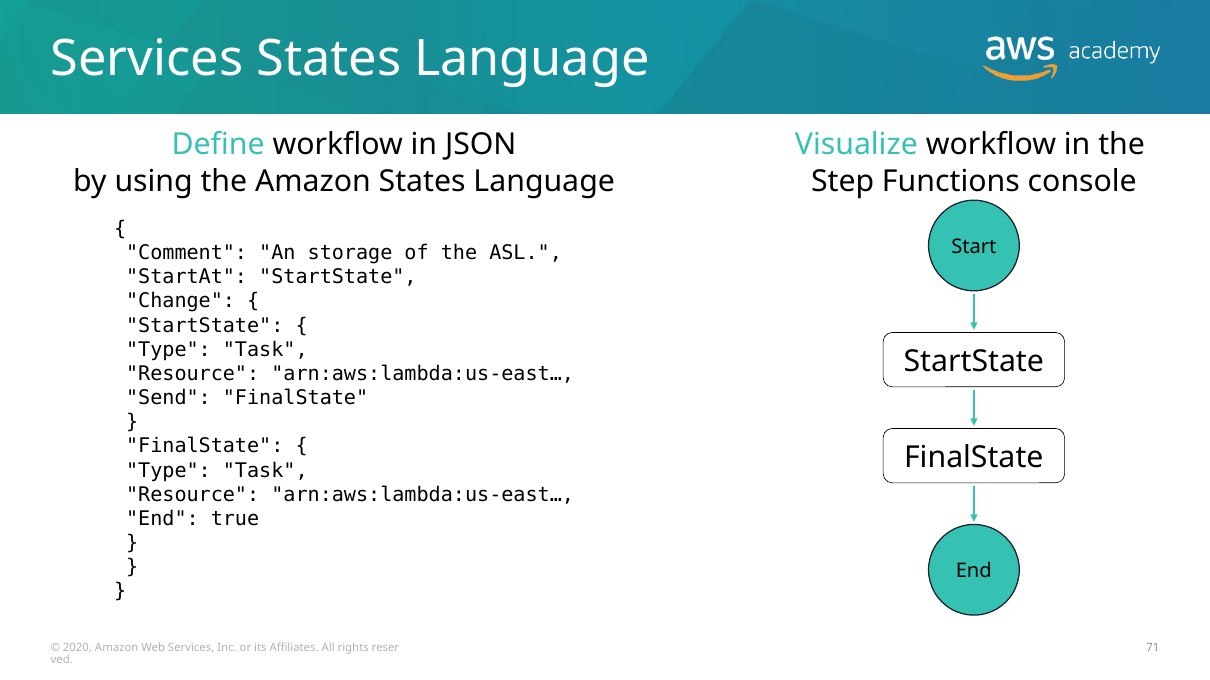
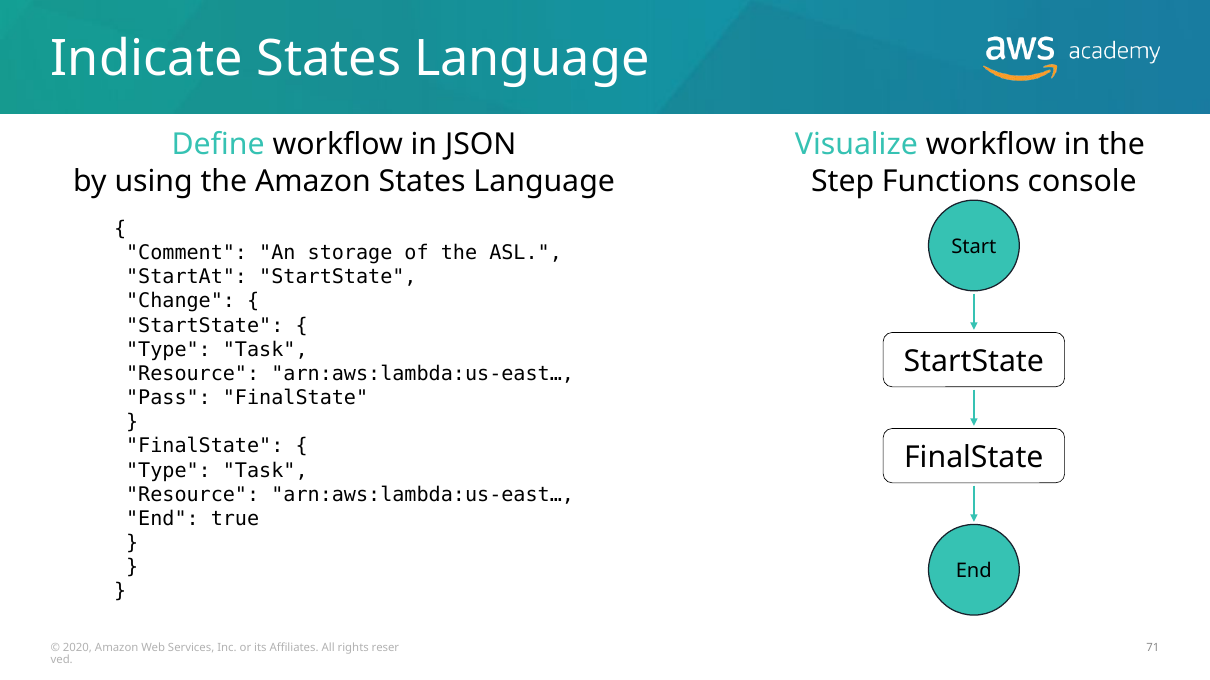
Services at (147, 59): Services -> Indicate
Send: Send -> Pass
